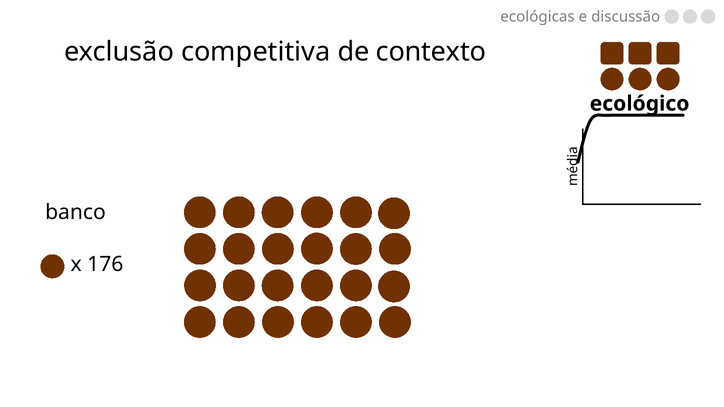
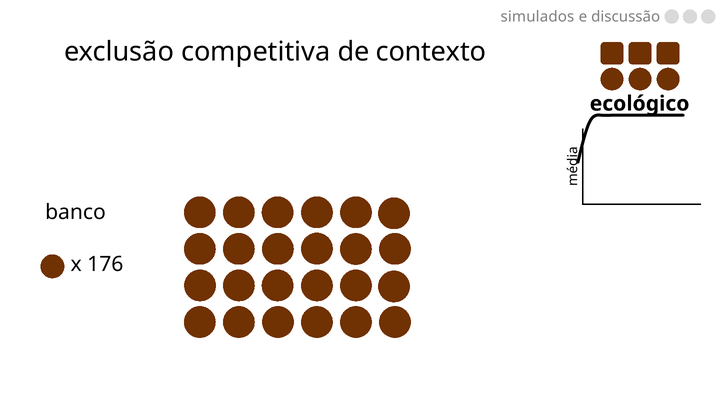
ecológicas: ecológicas -> simulados
